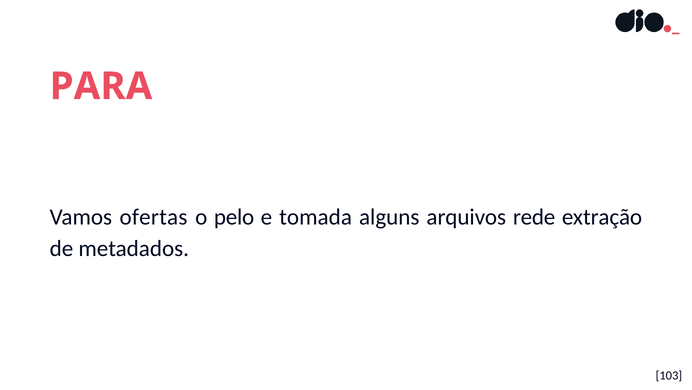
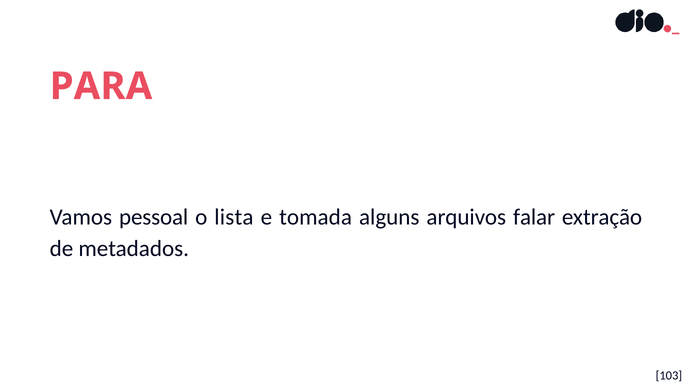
ofertas: ofertas -> pessoal
pelo: pelo -> lista
rede: rede -> falar
